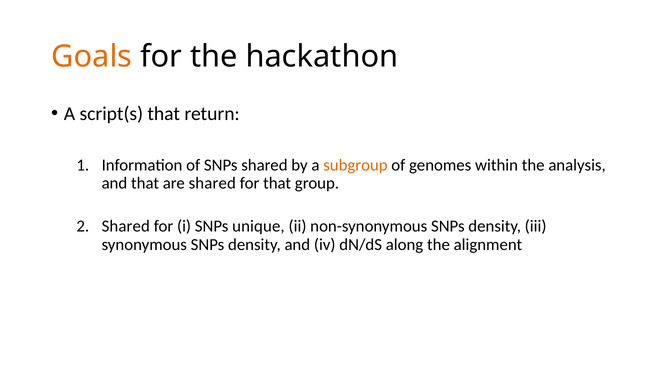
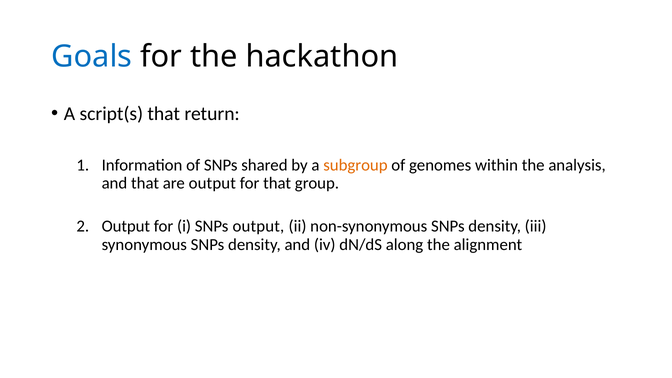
Goals colour: orange -> blue
are shared: shared -> output
Shared at (126, 226): Shared -> Output
SNPs unique: unique -> output
